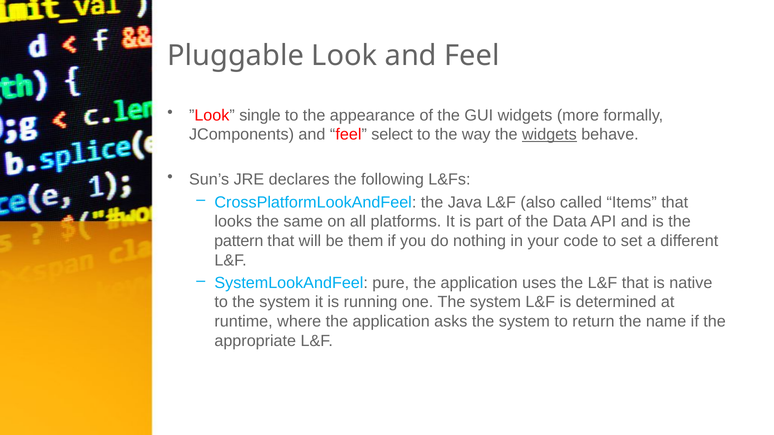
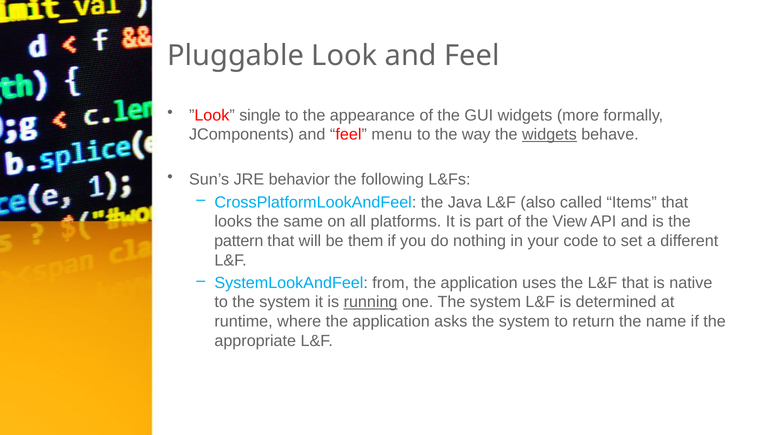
select: select -> menu
declares: declares -> behavior
Data: Data -> View
pure: pure -> from
running underline: none -> present
